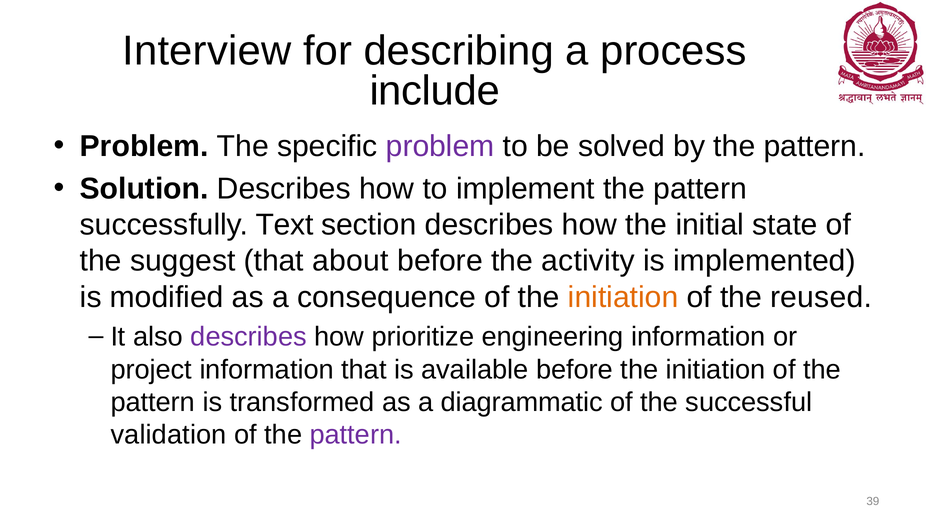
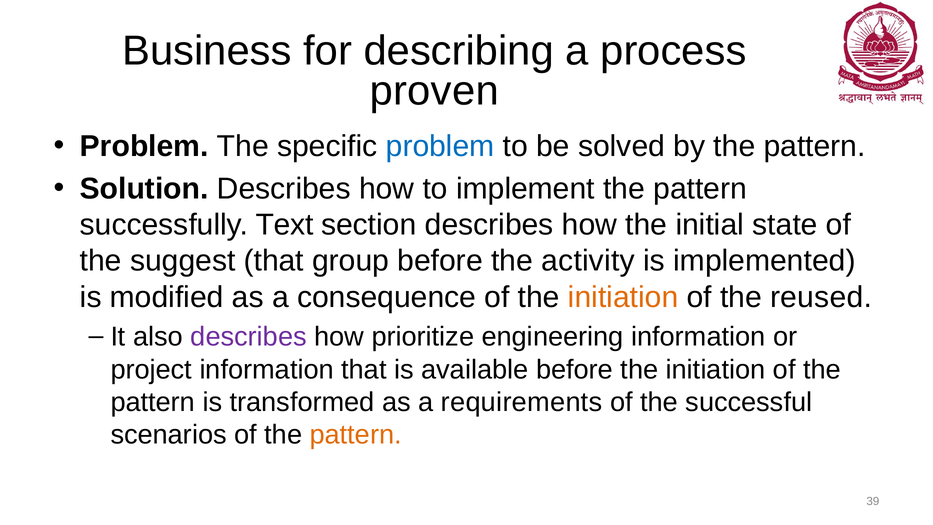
Interview: Interview -> Business
include: include -> proven
problem at (440, 146) colour: purple -> blue
about: about -> group
diagrammatic: diagrammatic -> requirements
validation: validation -> scenarios
pattern at (356, 435) colour: purple -> orange
